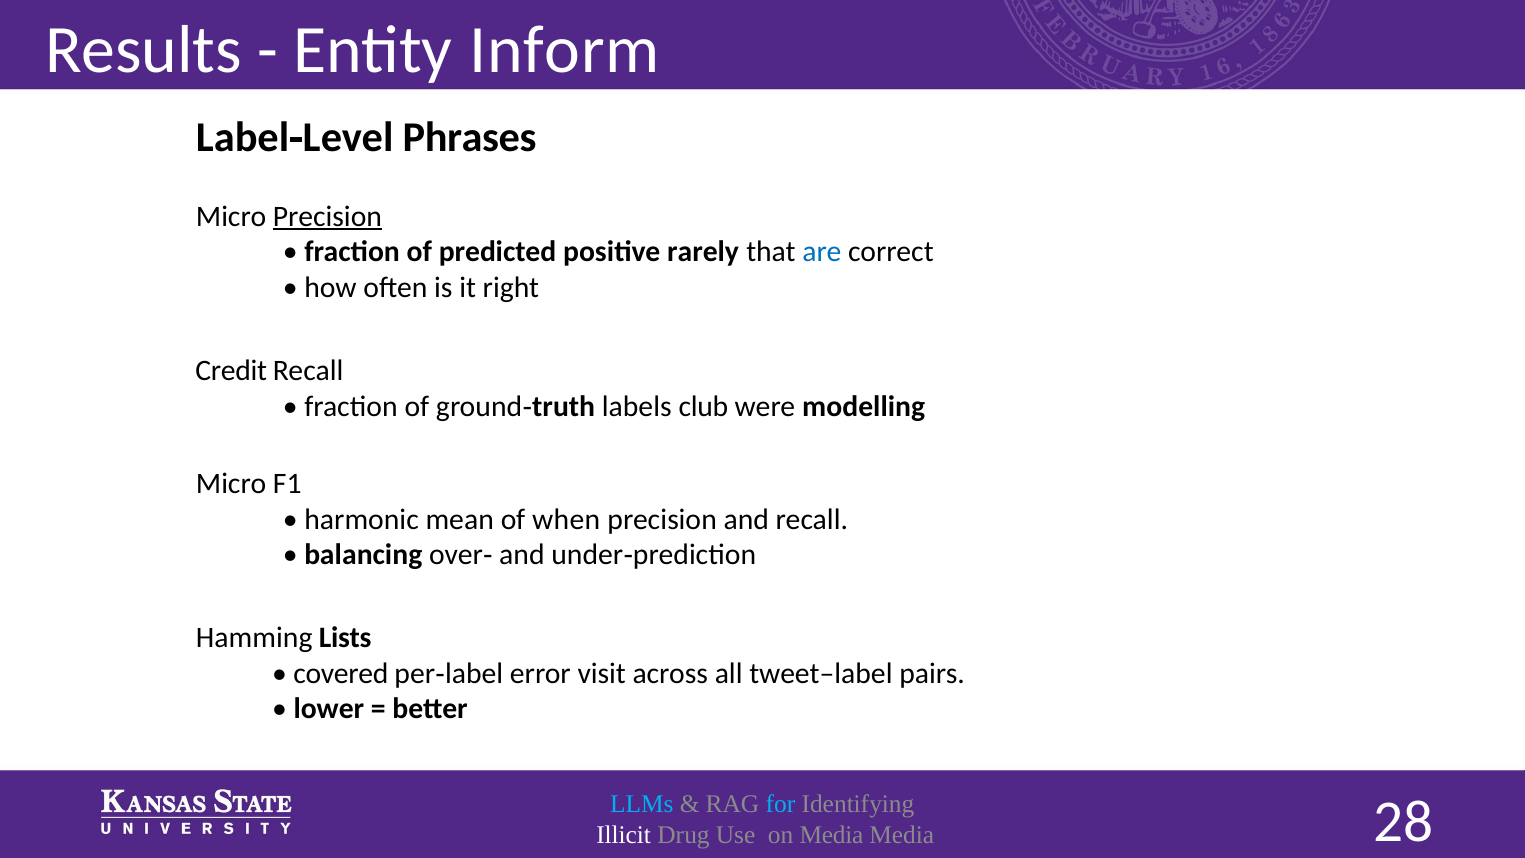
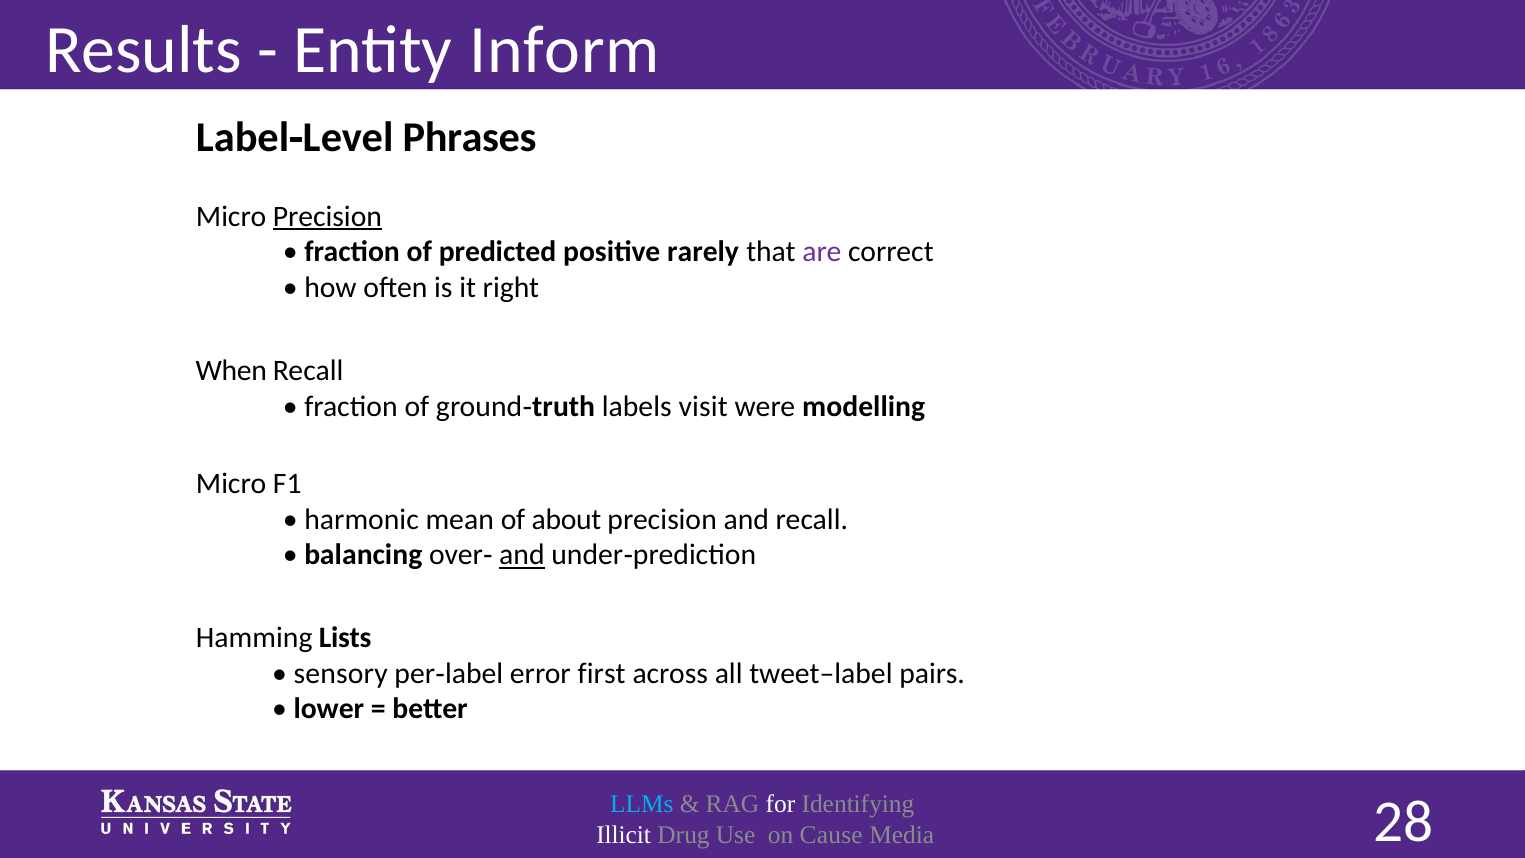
are colour: blue -> purple
Credit: Credit -> When
club: club -> visit
when: when -> about
and at (522, 555) underline: none -> present
covered: covered -> sensory
visit: visit -> first
for colour: light blue -> white
on Media: Media -> Cause
